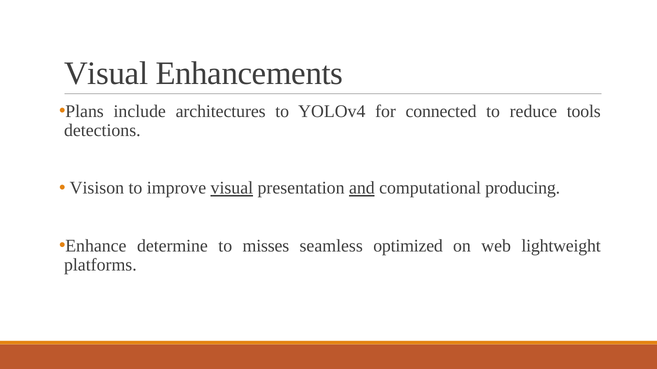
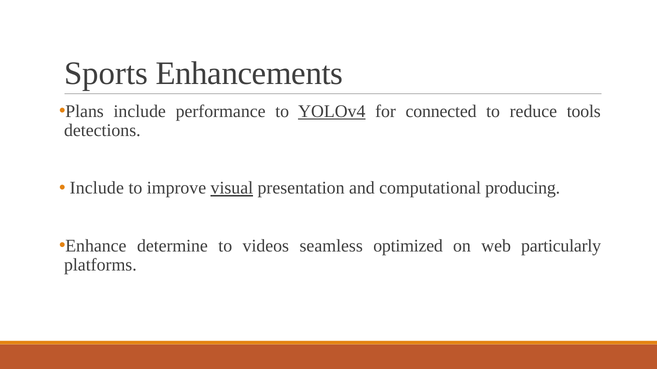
Visual at (106, 74): Visual -> Sports
architectures: architectures -> performance
YOLOv4 underline: none -> present
Visison at (97, 188): Visison -> Include
and underline: present -> none
misses: misses -> videos
lightweight: lightweight -> particularly
